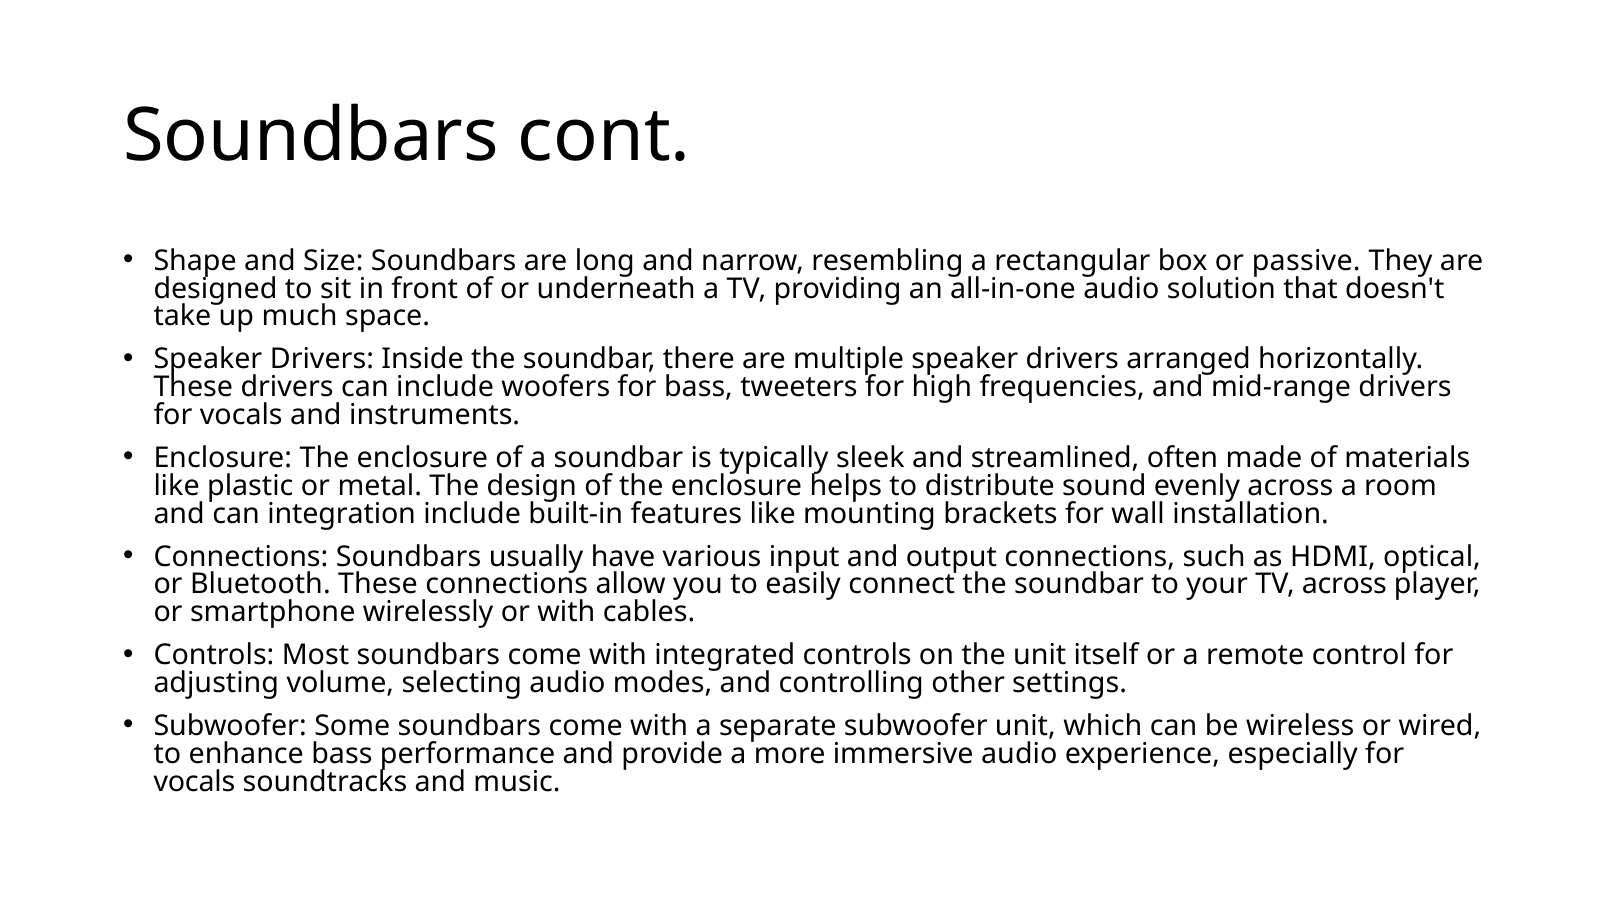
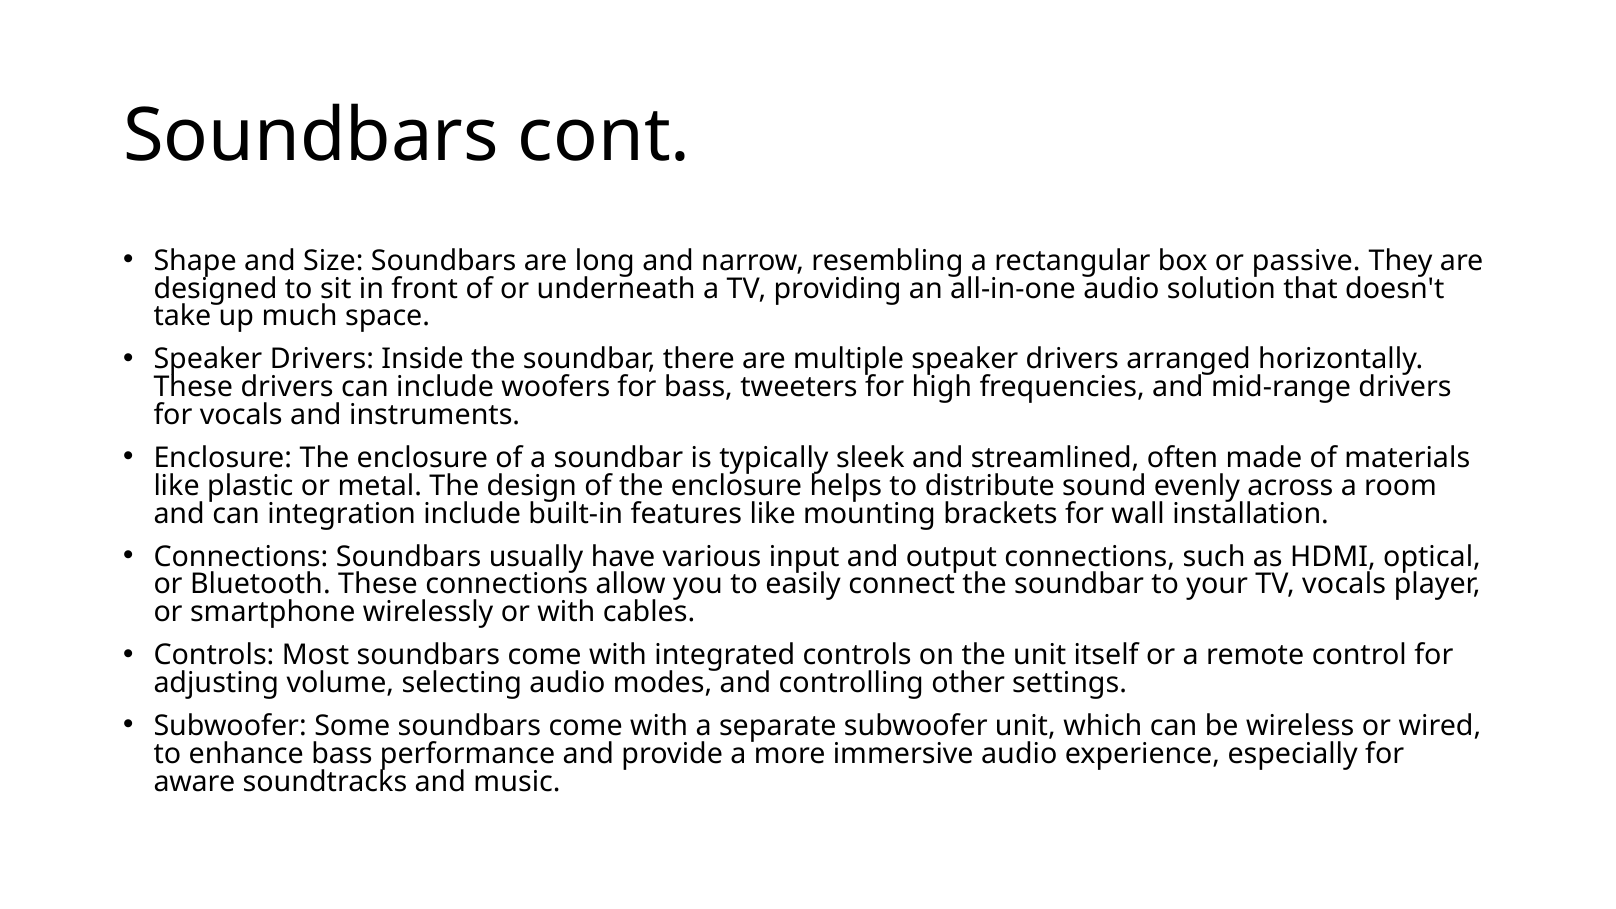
TV across: across -> vocals
vocals at (194, 782): vocals -> aware
